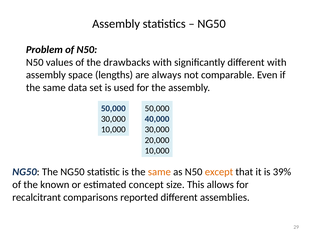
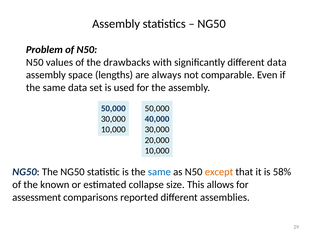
different with: with -> data
same at (159, 172) colour: orange -> blue
39%: 39% -> 58%
concept: concept -> collapse
recalcitrant: recalcitrant -> assessment
